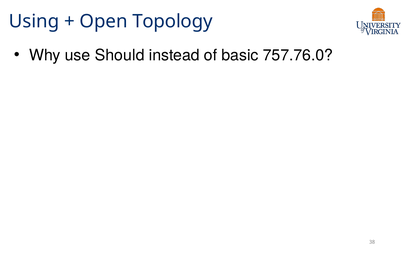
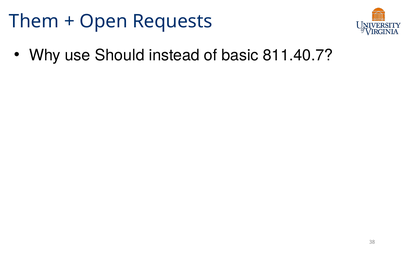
Using: Using -> Them
Topology: Topology -> Requests
757.76.0: 757.76.0 -> 811.40.7
